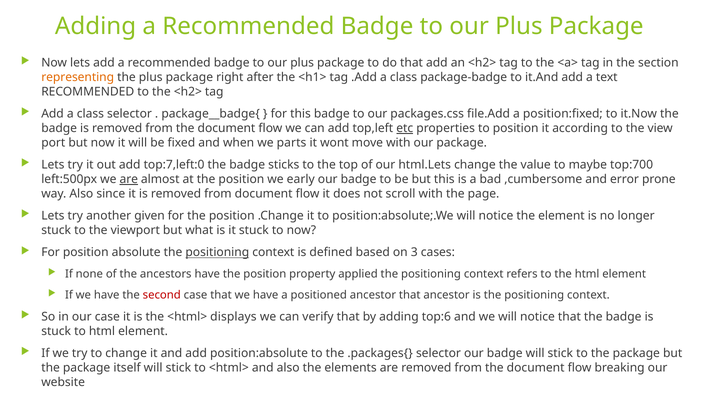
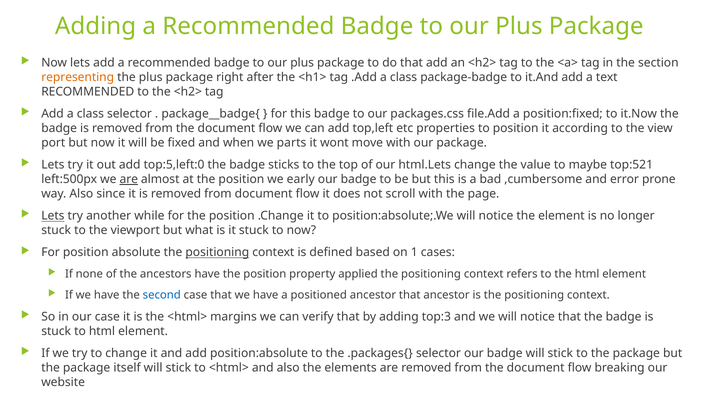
etc underline: present -> none
top:7,left:0: top:7,left:0 -> top:5,left:0
top:700: top:700 -> top:521
Lets at (53, 216) underline: none -> present
given: given -> while
3: 3 -> 1
second colour: red -> blue
displays: displays -> margins
top:6: top:6 -> top:3
